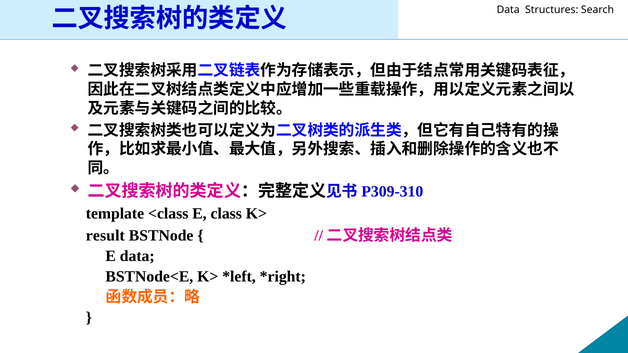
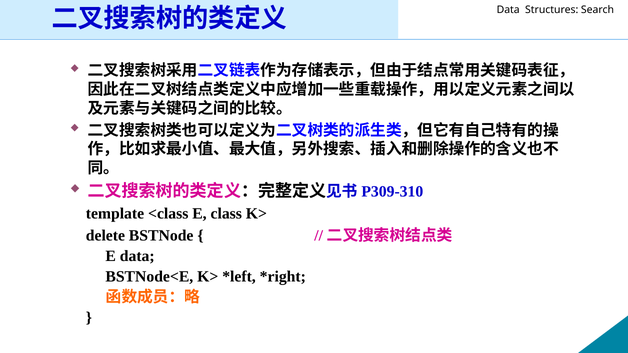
result: result -> delete
